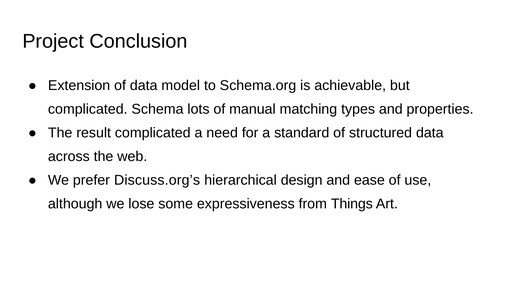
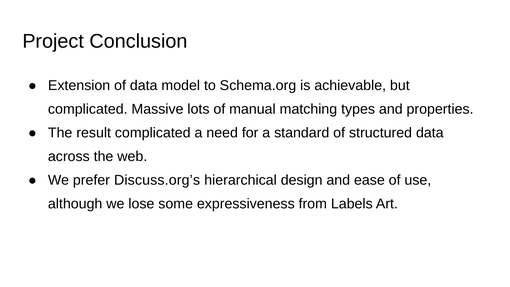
Schema: Schema -> Massive
Things: Things -> Labels
